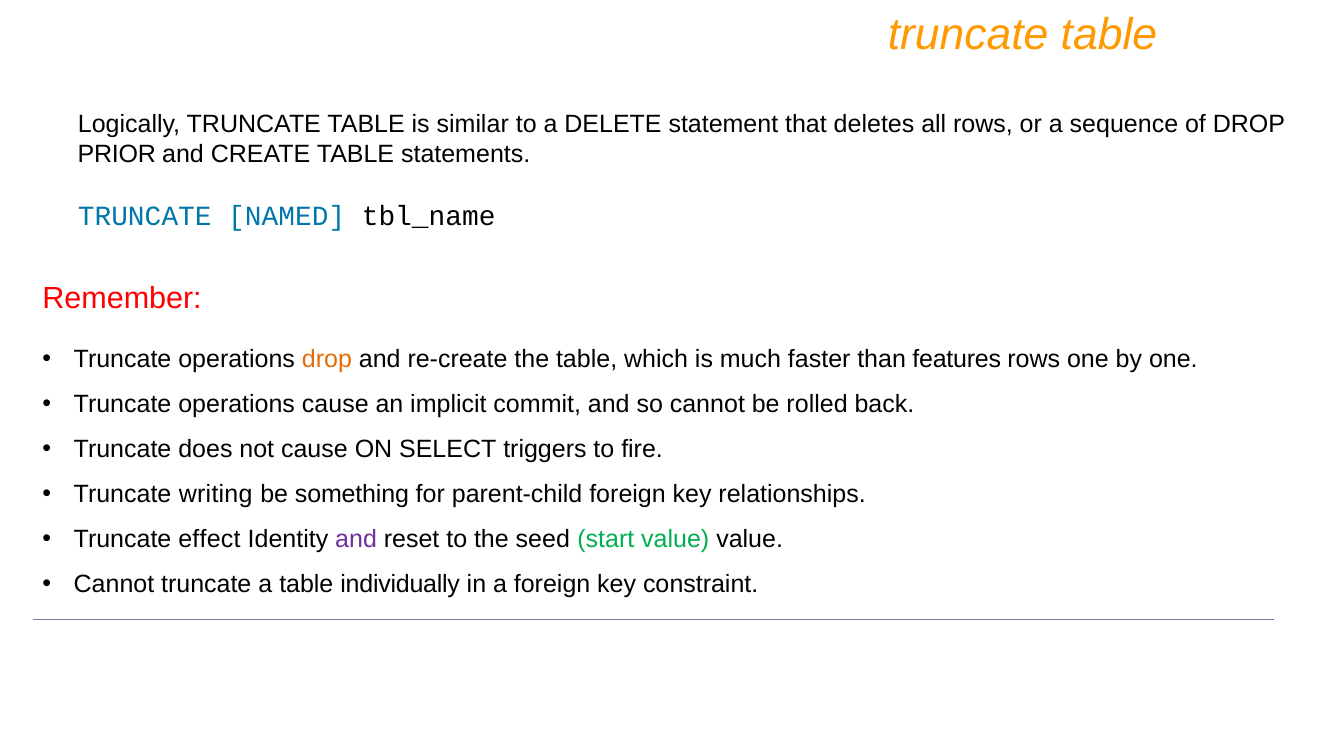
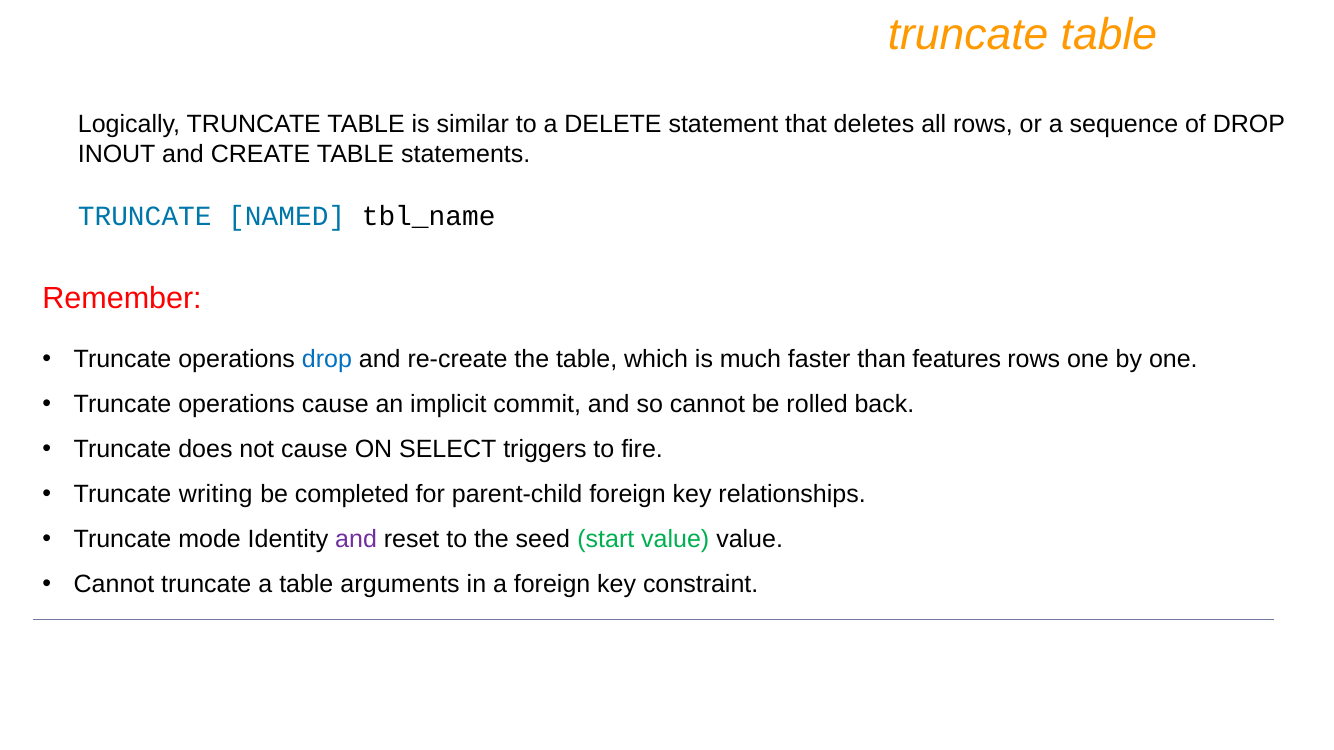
PRIOR: PRIOR -> INOUT
drop at (327, 359) colour: orange -> blue
something: something -> completed
effect: effect -> mode
individually: individually -> arguments
